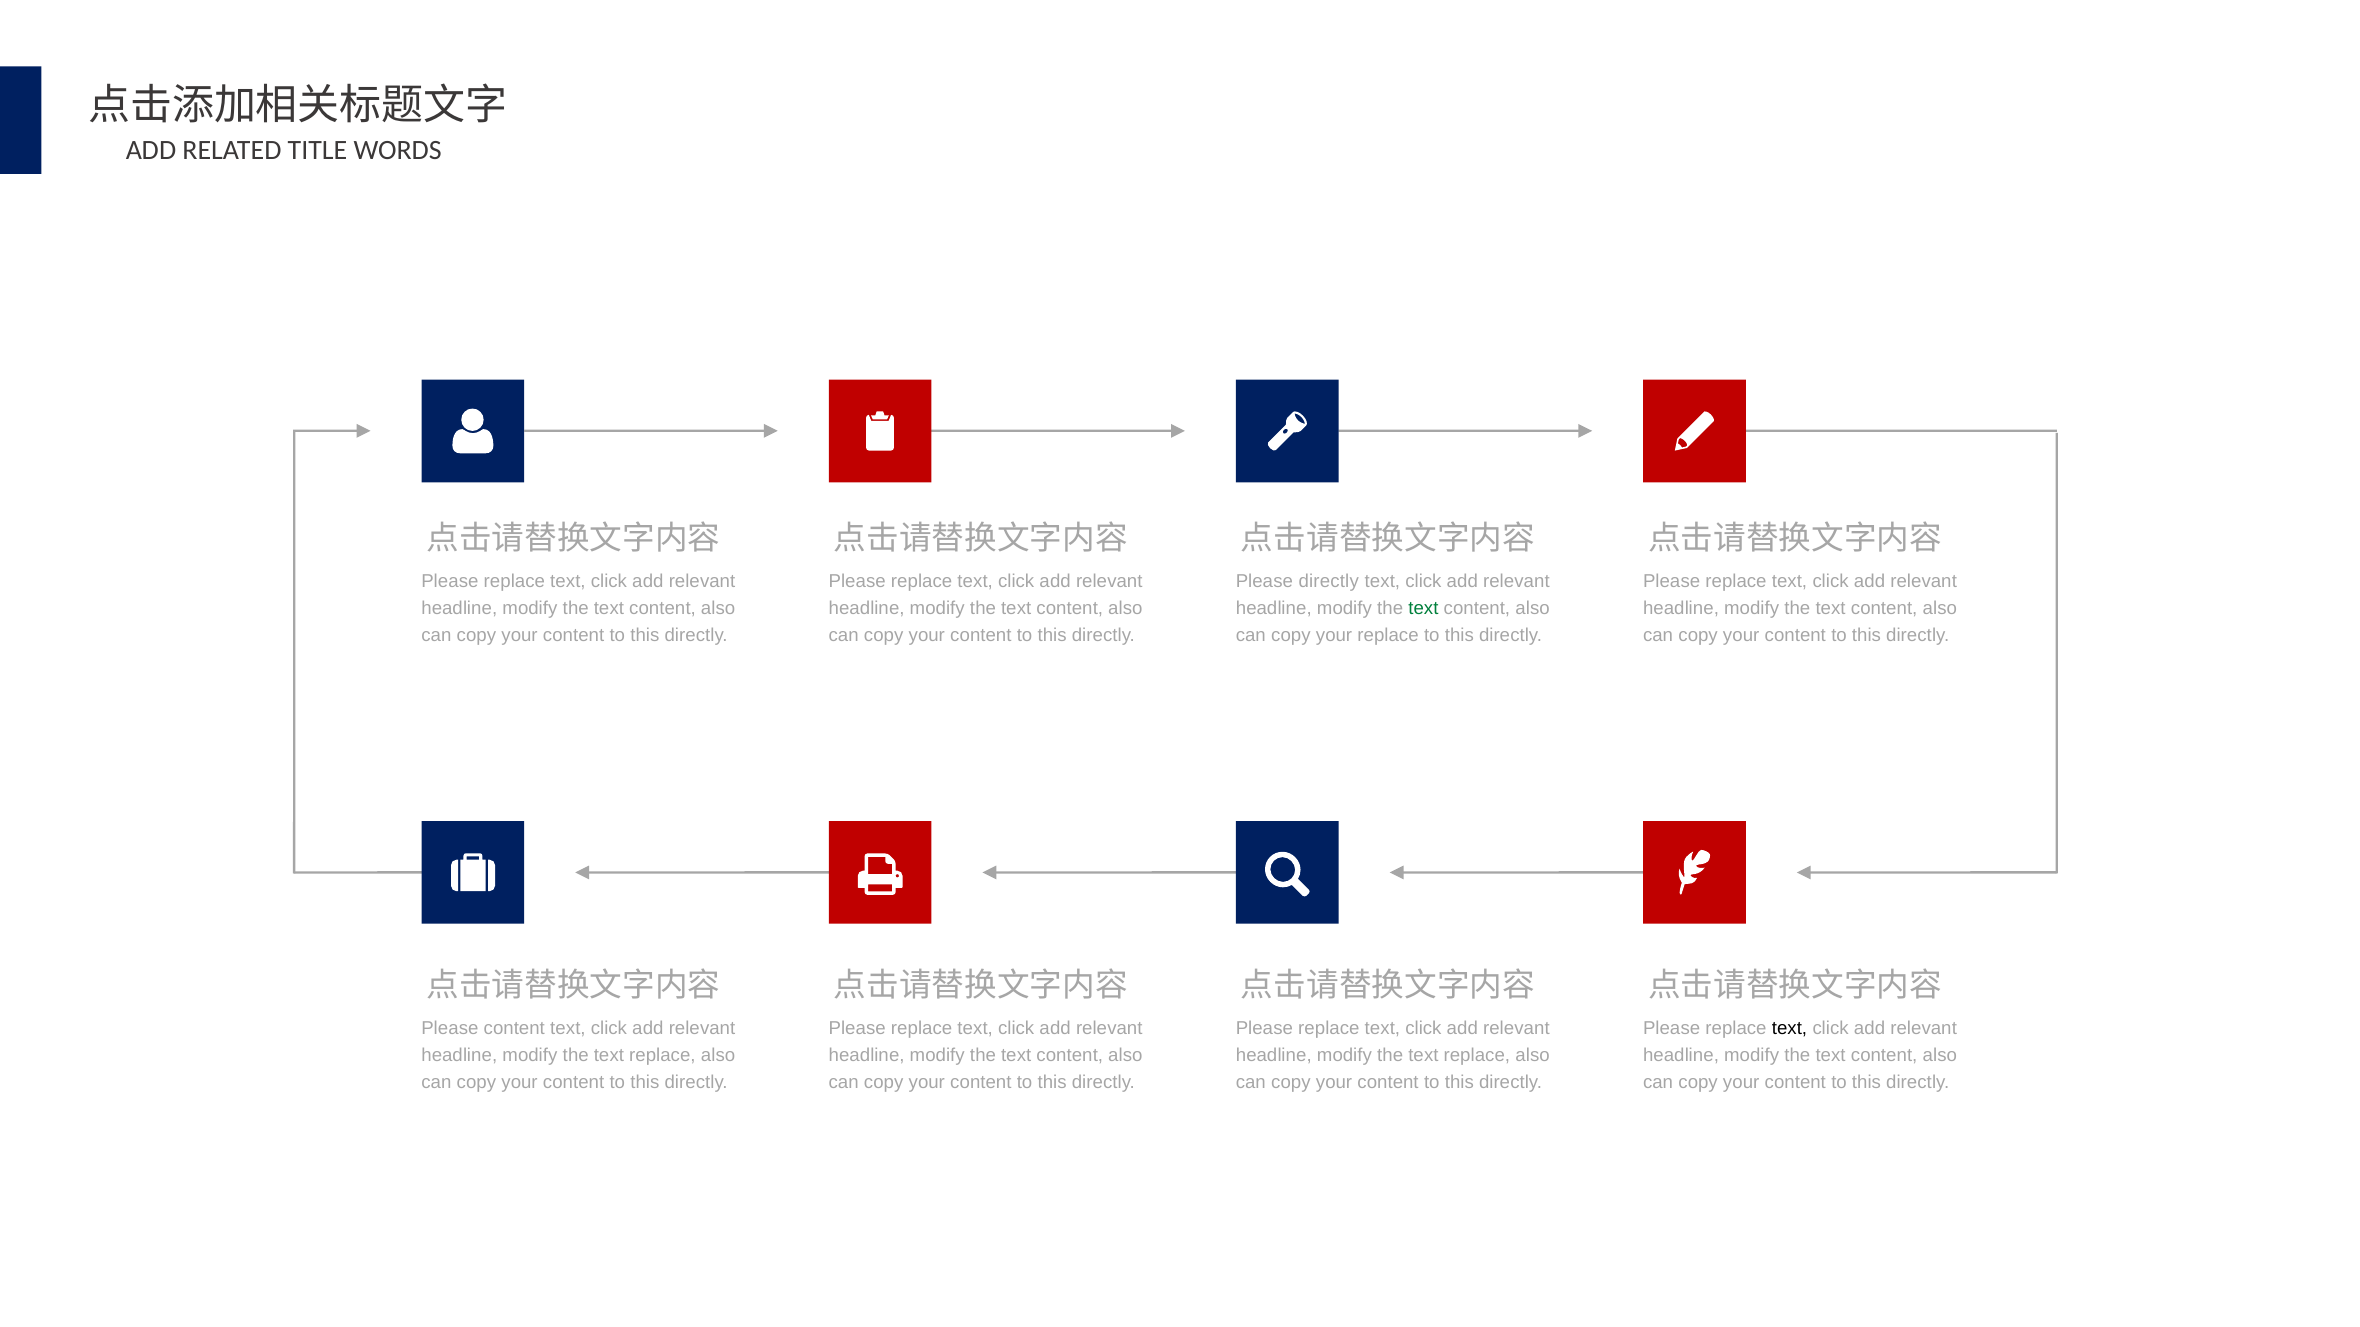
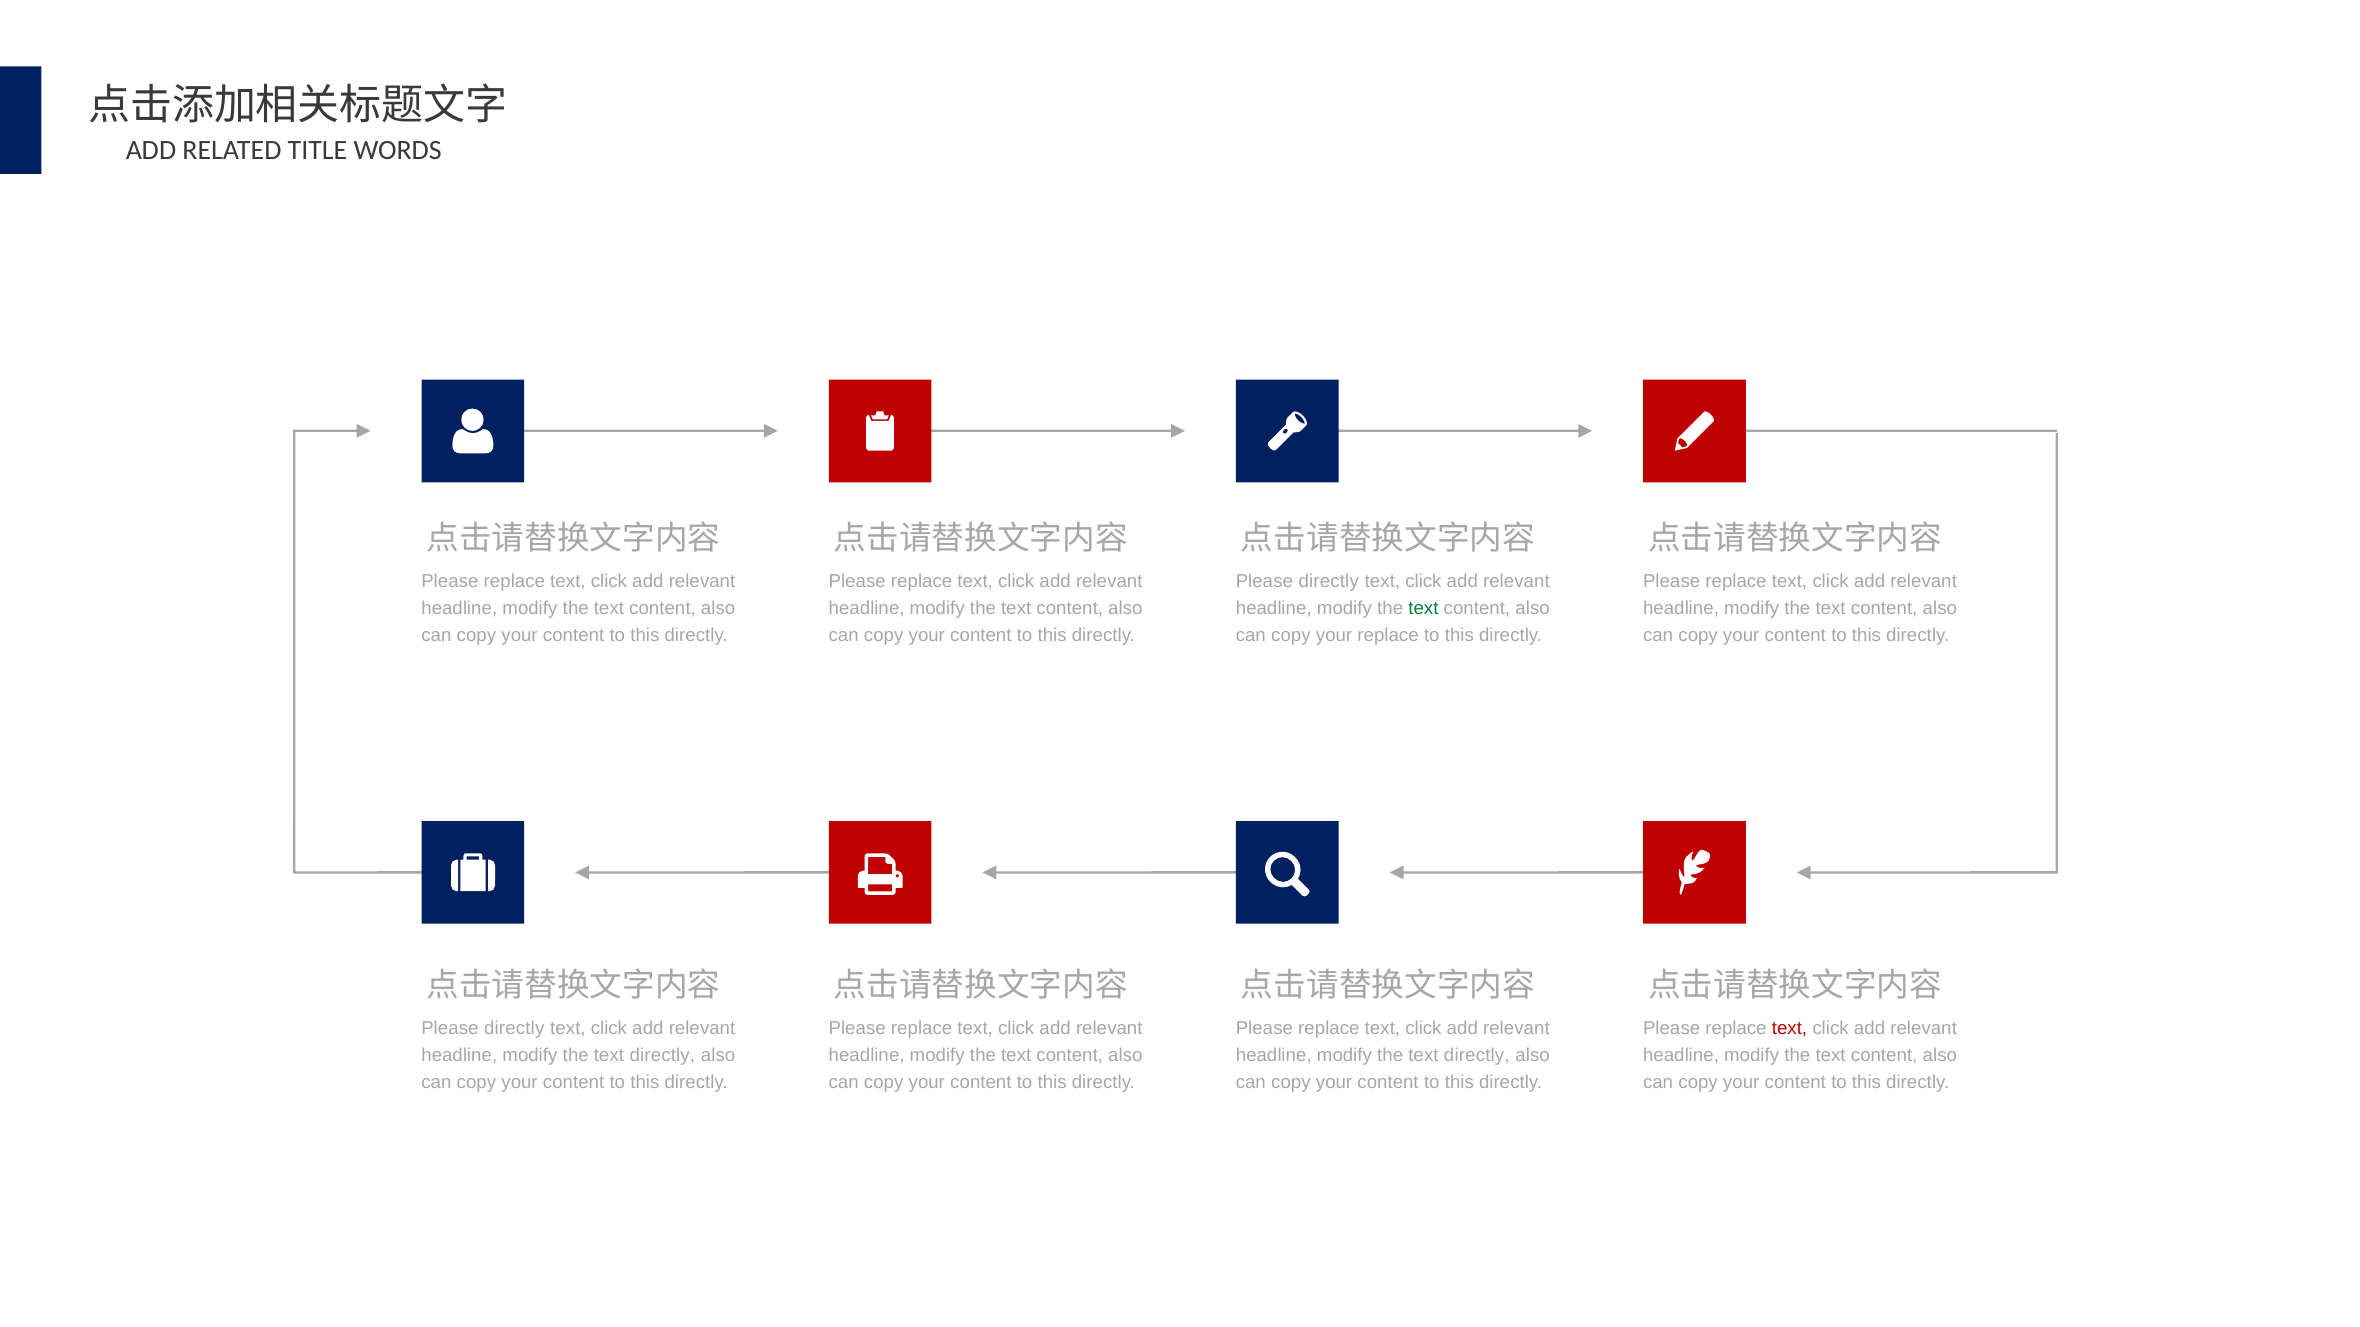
content at (514, 1029): content -> directly
text at (1789, 1029) colour: black -> red
replace at (662, 1056): replace -> directly
replace at (1477, 1056): replace -> directly
